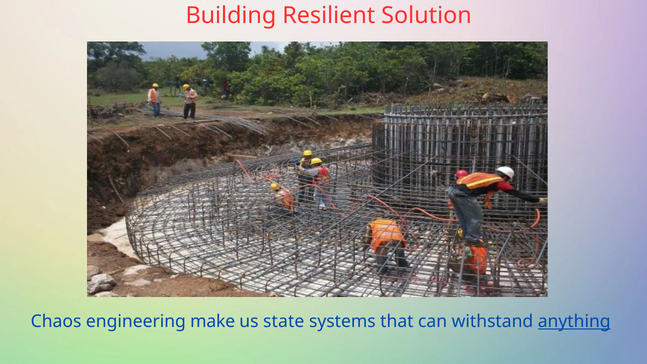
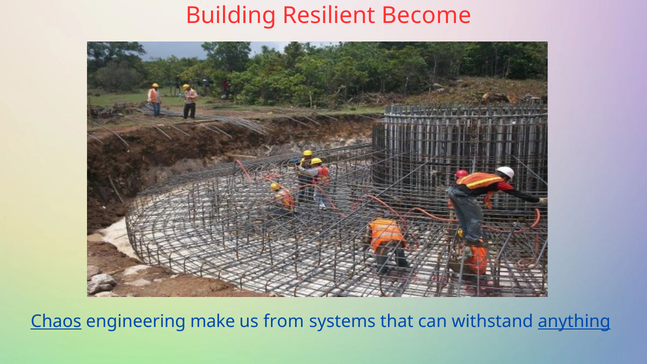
Solution: Solution -> Become
Chaos underline: none -> present
state: state -> from
